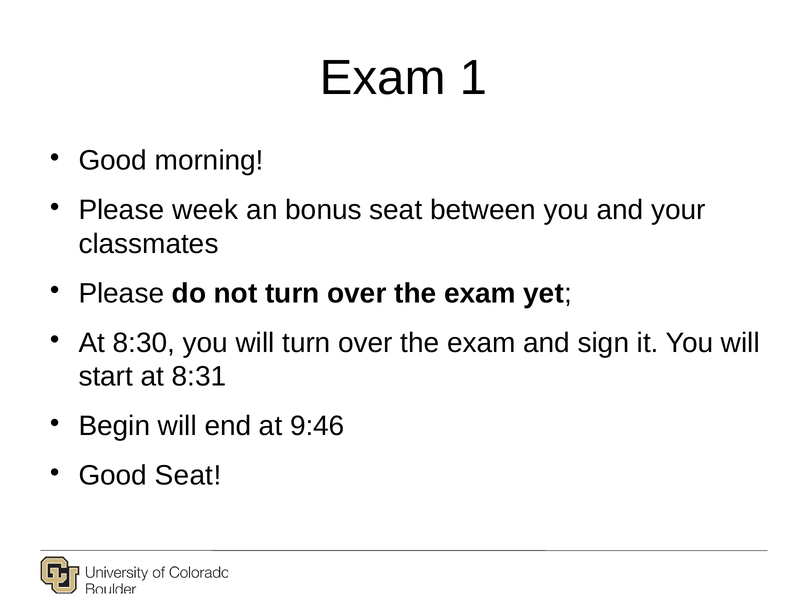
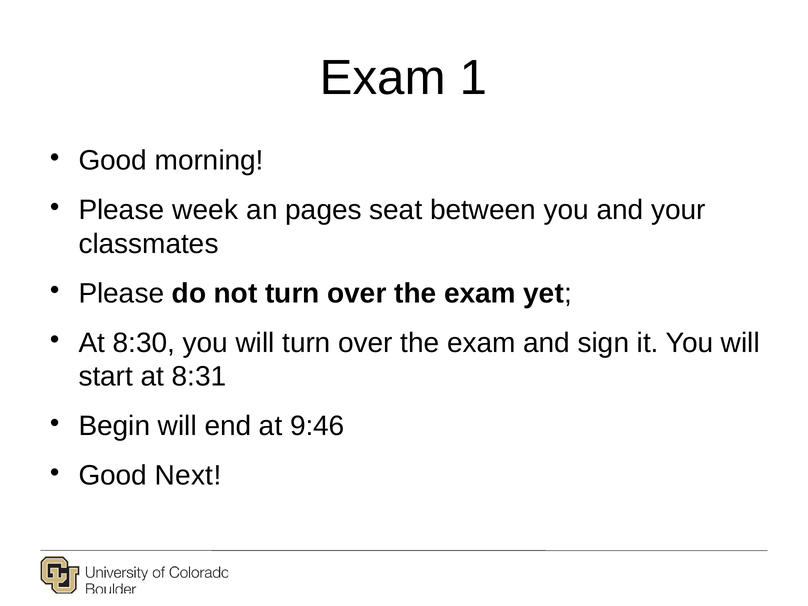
bonus: bonus -> pages
Good Seat: Seat -> Next
